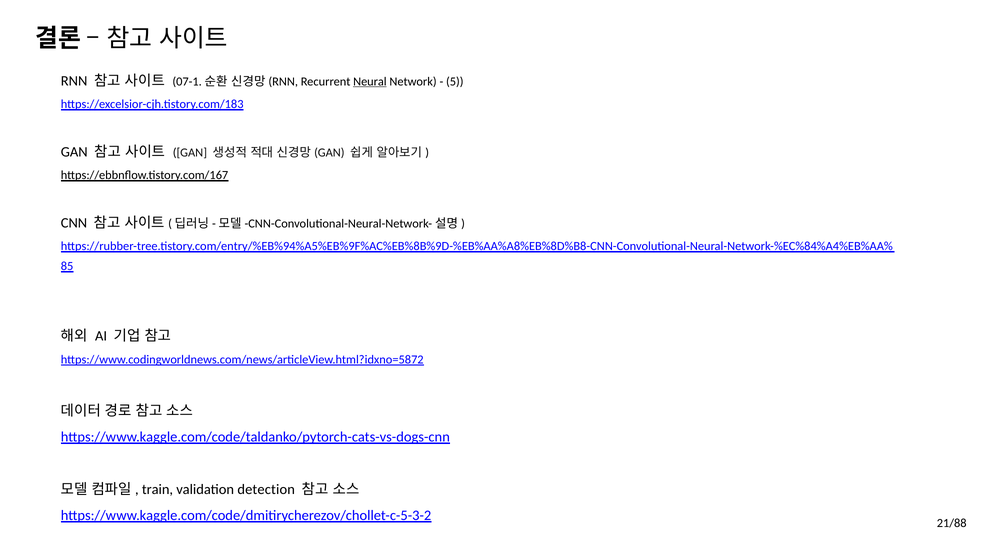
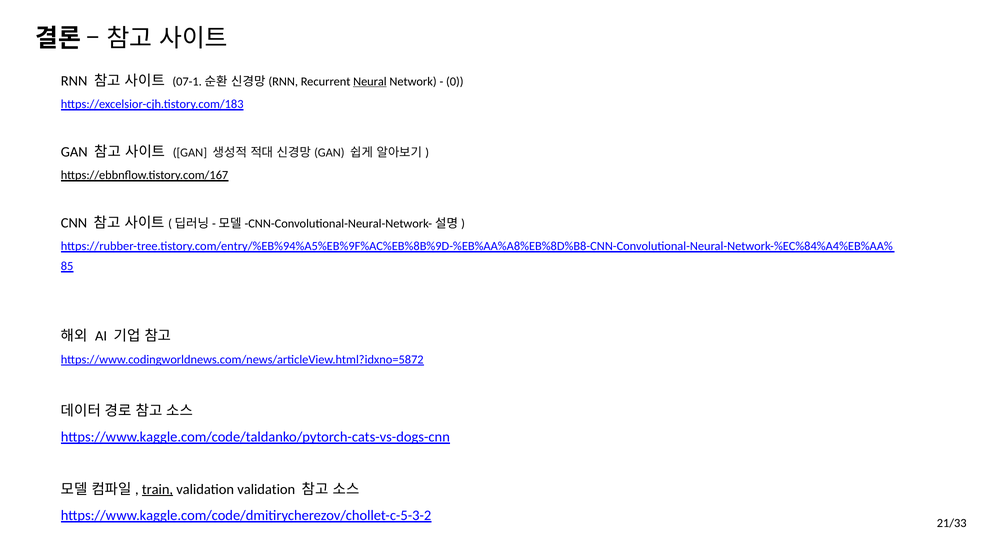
5: 5 -> 0
train underline: none -> present
validation detection: detection -> validation
21/88: 21/88 -> 21/33
